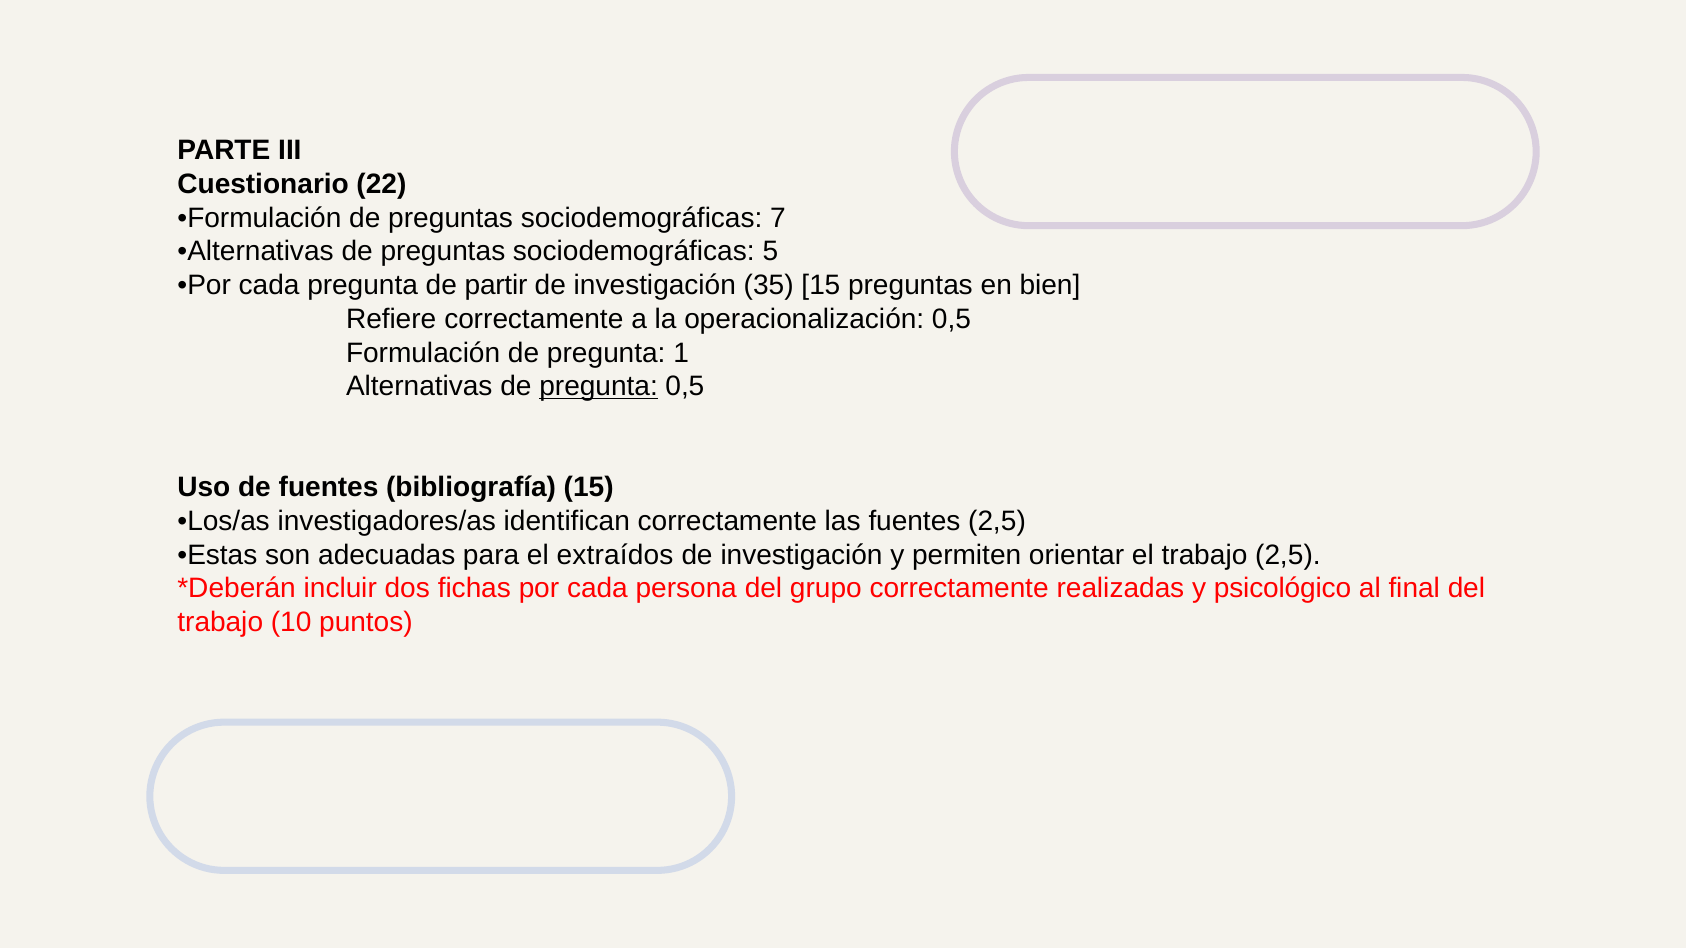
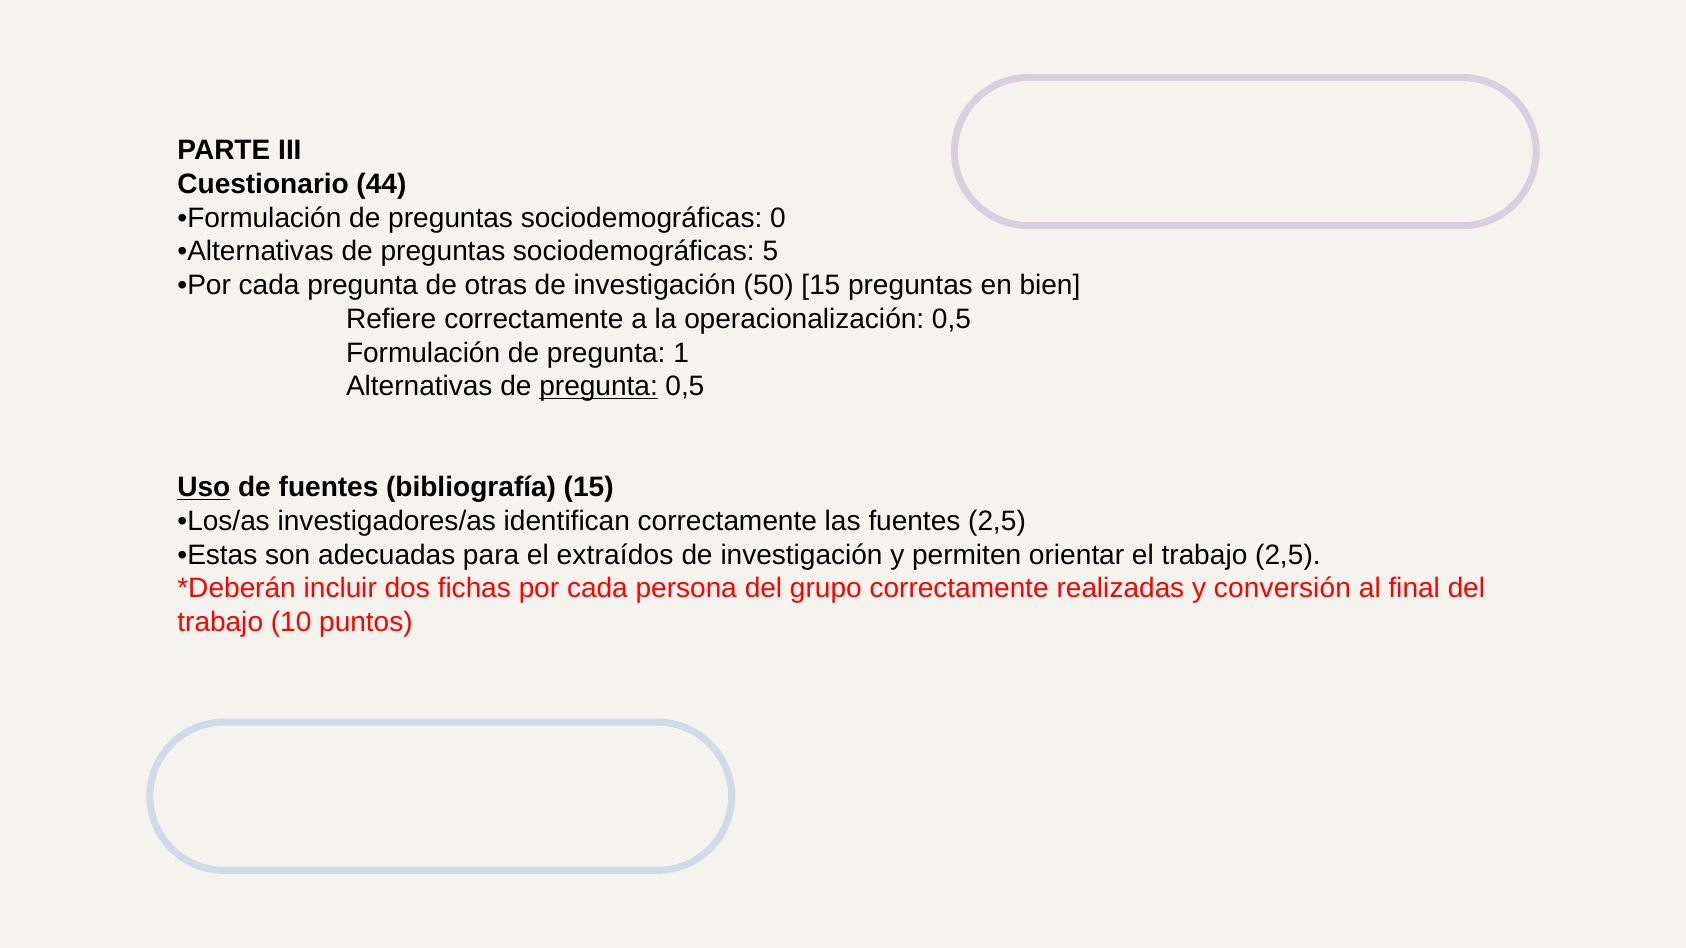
22: 22 -> 44
7: 7 -> 0
partir: partir -> otras
35: 35 -> 50
Uso underline: none -> present
psicológico: psicológico -> conversión
